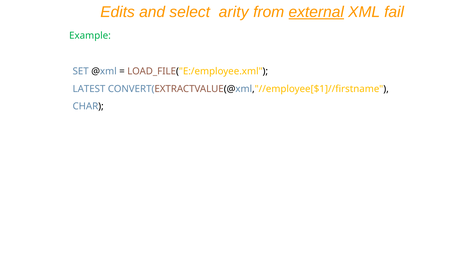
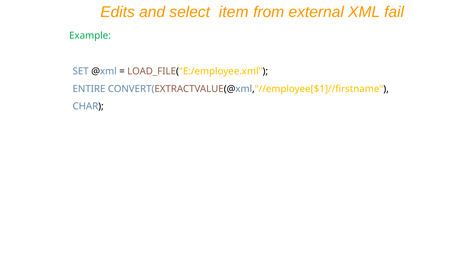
arity: arity -> item
external underline: present -> none
LATEST: LATEST -> ENTIRE
